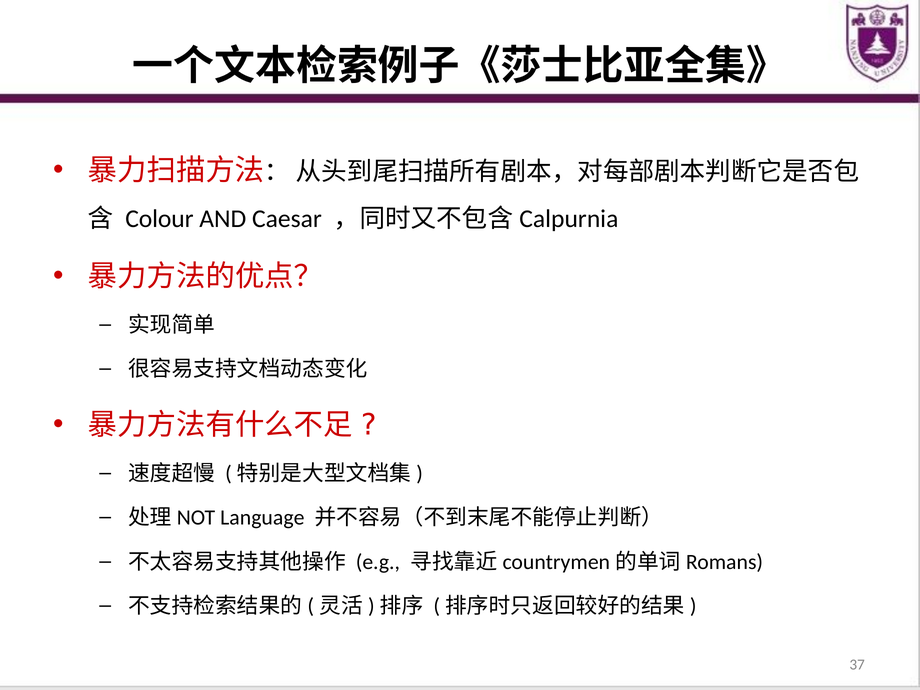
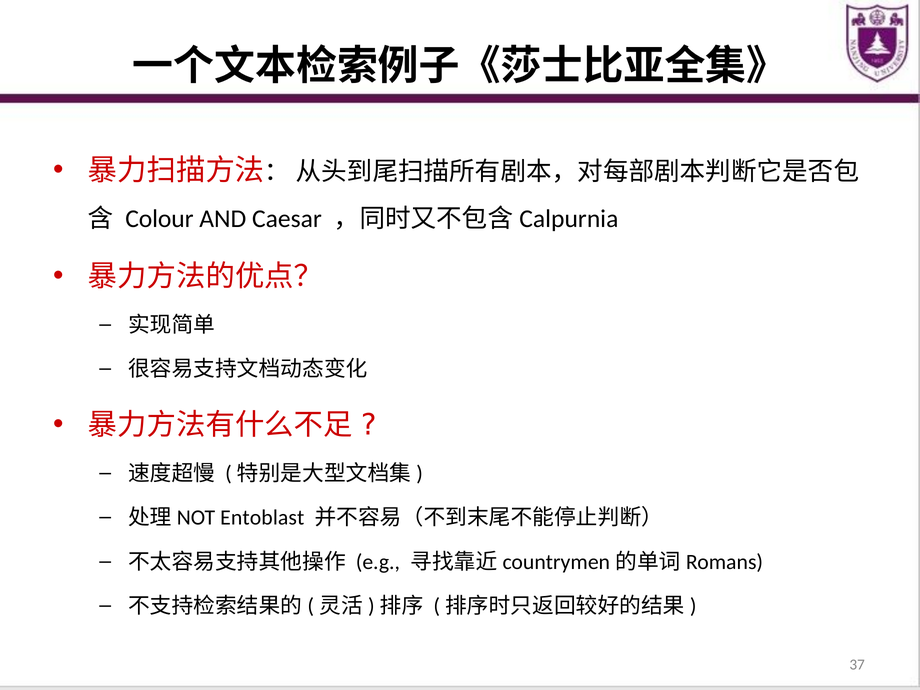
Language: Language -> Entoblast
